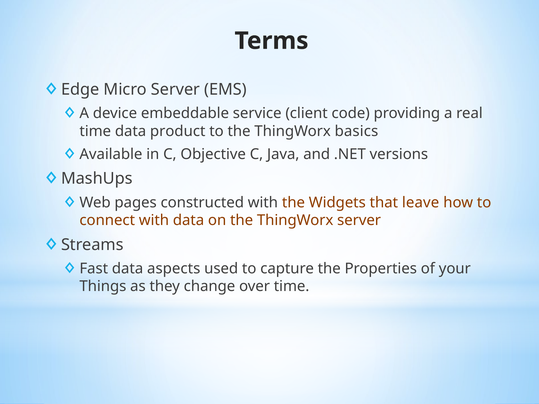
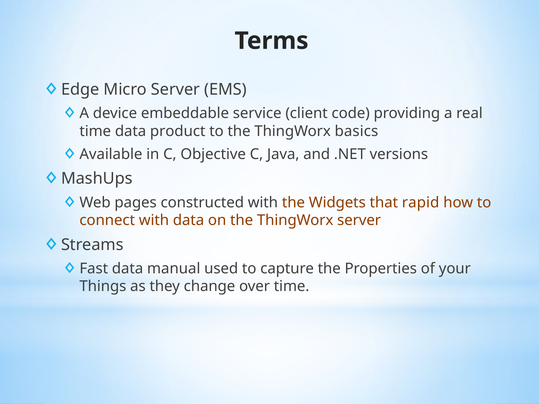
leave: leave -> rapid
aspects: aspects -> manual
